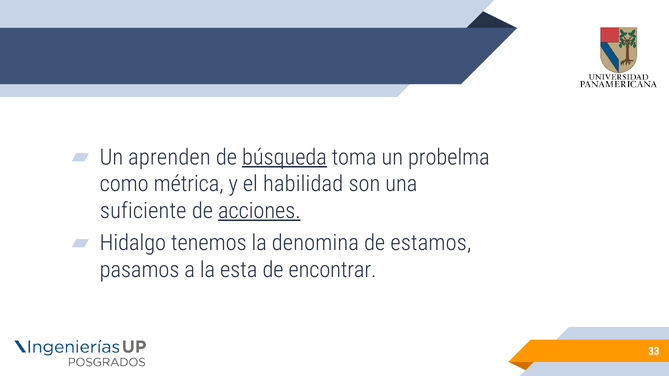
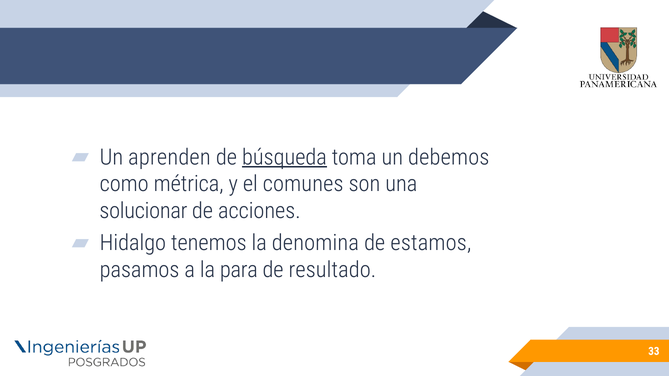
probelma: probelma -> debemos
habilidad: habilidad -> comunes
suficiente: suficiente -> solucionar
acciones underline: present -> none
esta: esta -> para
encontrar: encontrar -> resultado
